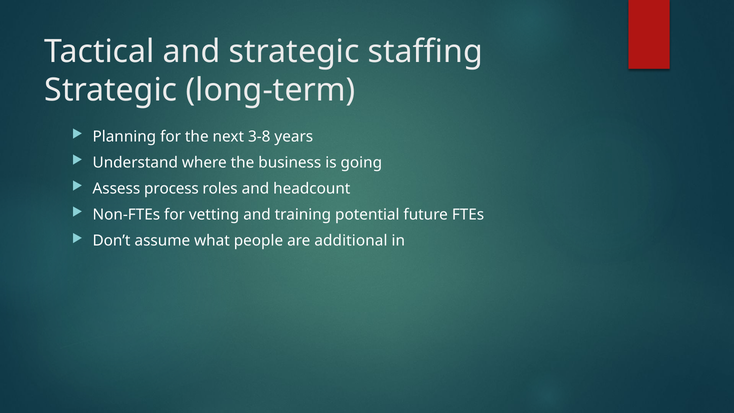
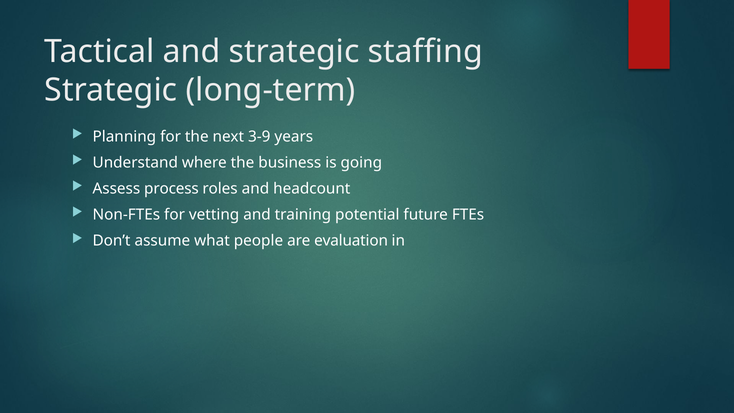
3-8: 3-8 -> 3-9
additional: additional -> evaluation
